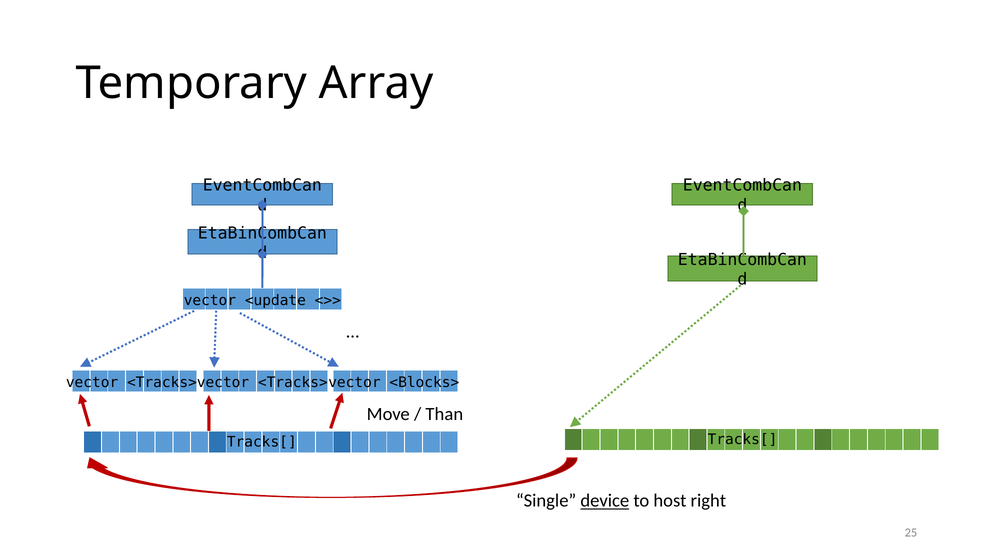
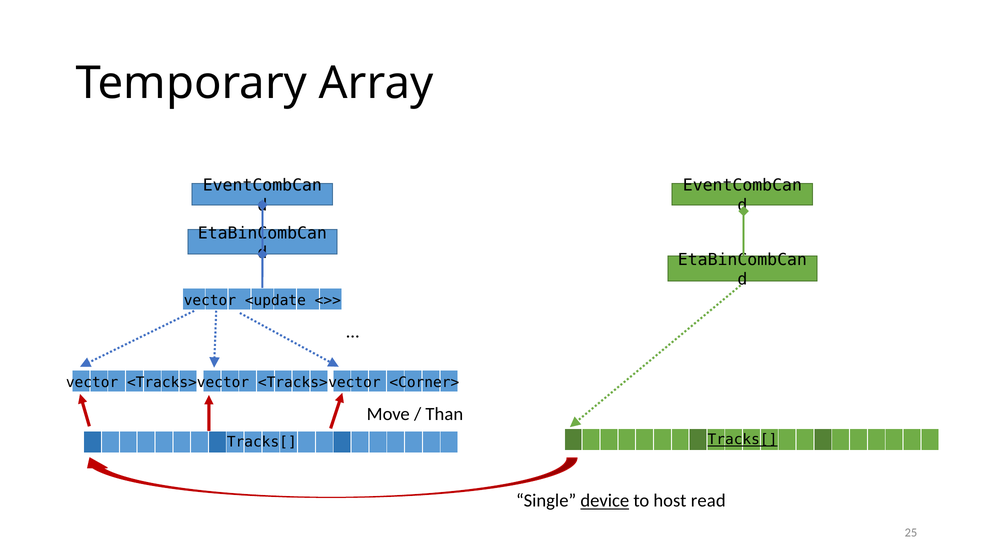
<Blocks>: <Blocks> -> <Corner>
Tracks[ at (742, 440) underline: none -> present
right: right -> read
